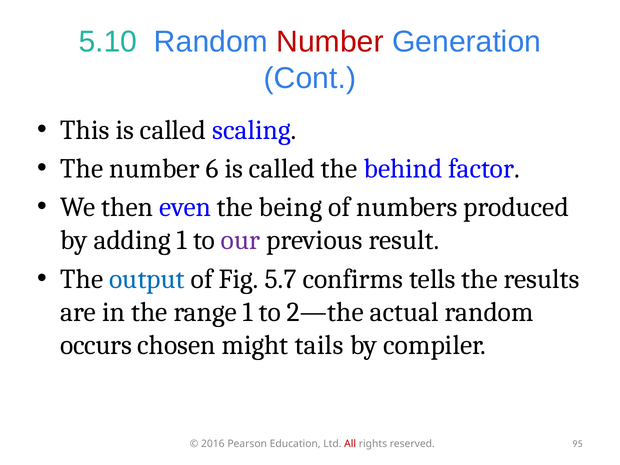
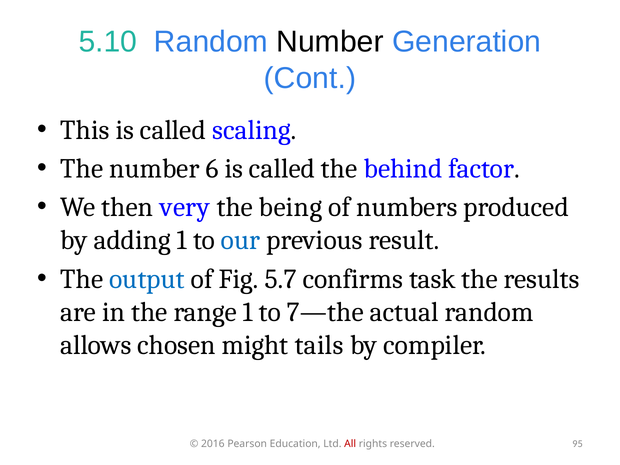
Number at (330, 42) colour: red -> black
even: even -> very
our colour: purple -> blue
tells: tells -> task
2—the: 2—the -> 7—the
occurs: occurs -> allows
